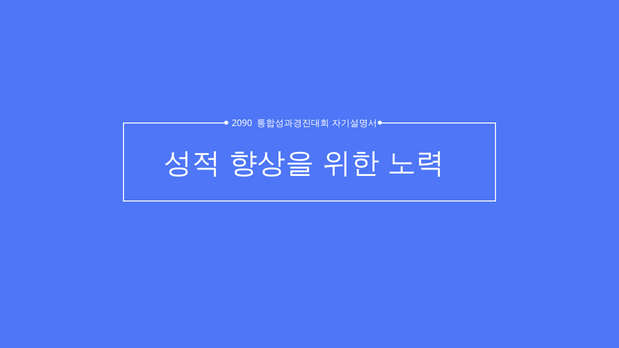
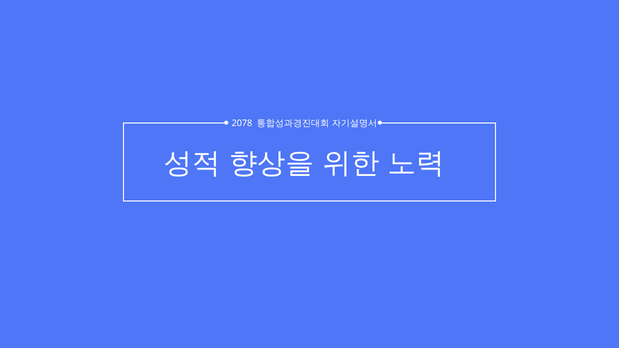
2090: 2090 -> 2078
